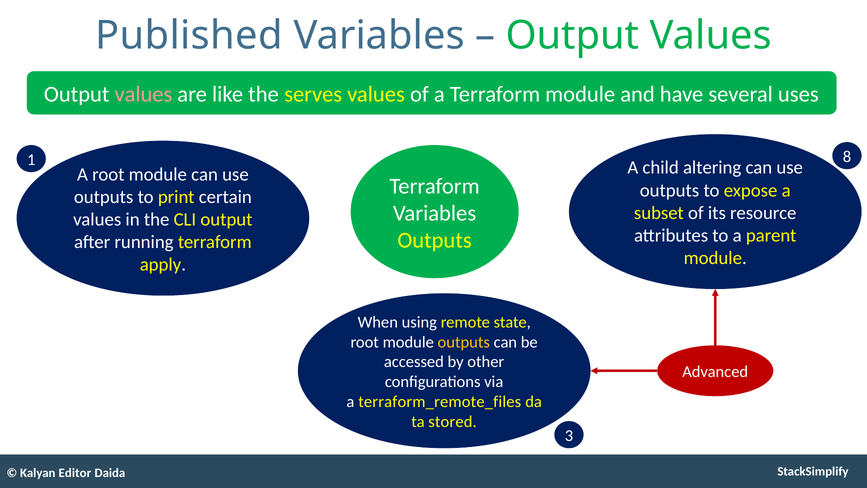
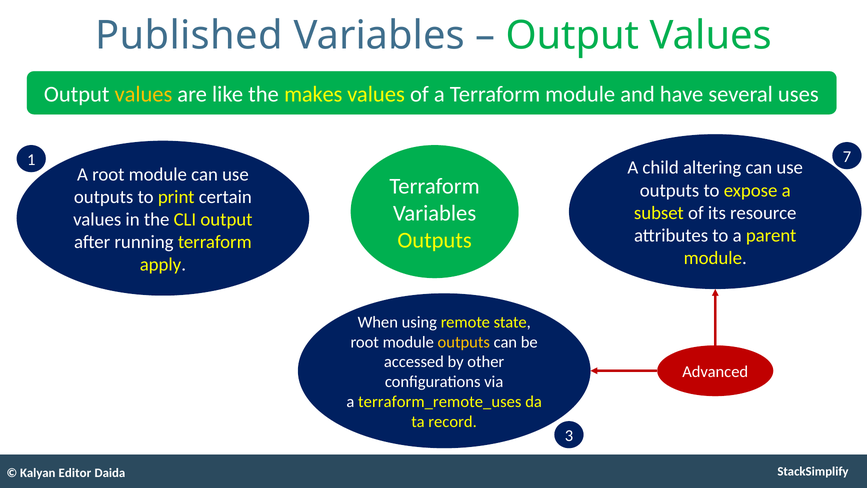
values at (143, 94) colour: pink -> yellow
serves: serves -> makes
8: 8 -> 7
terraform_remote_files: terraform_remote_files -> terraform_remote_uses
stored: stored -> record
